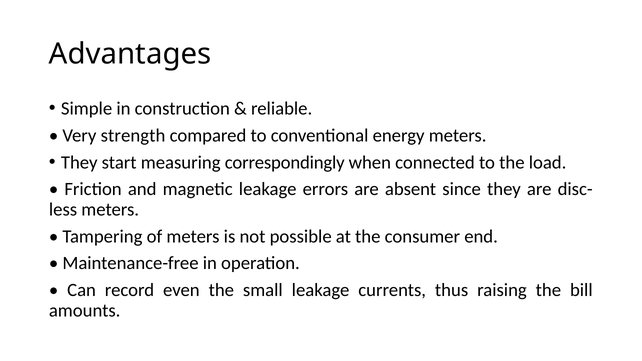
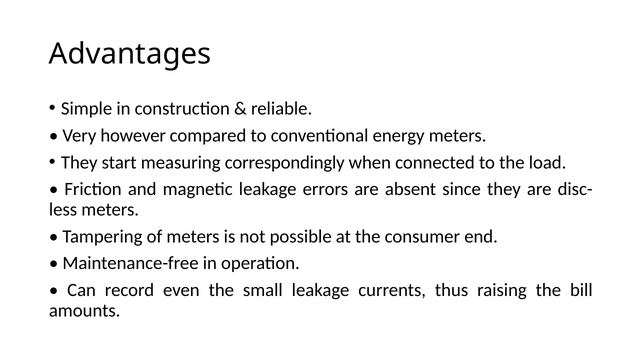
strength: strength -> however
